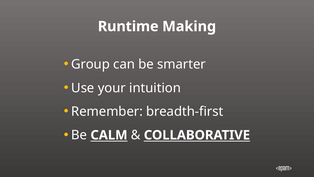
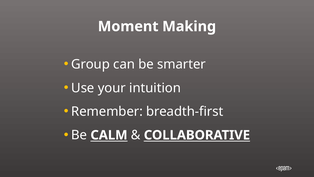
Runtime: Runtime -> Moment
